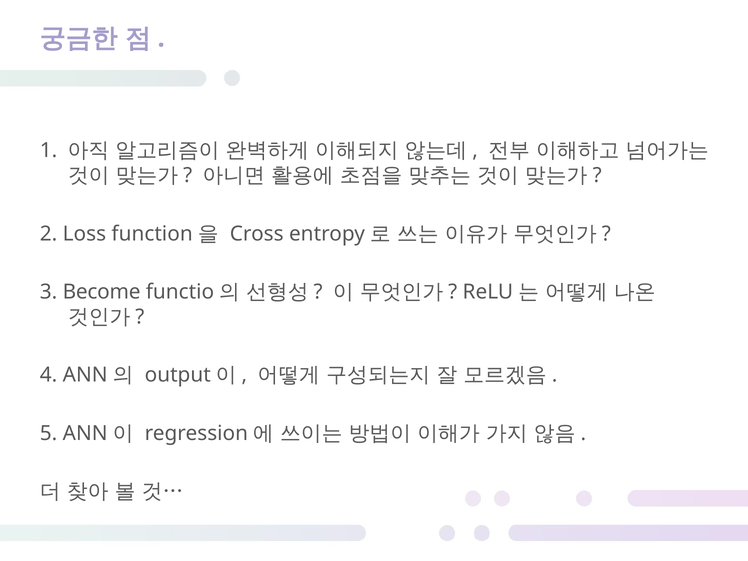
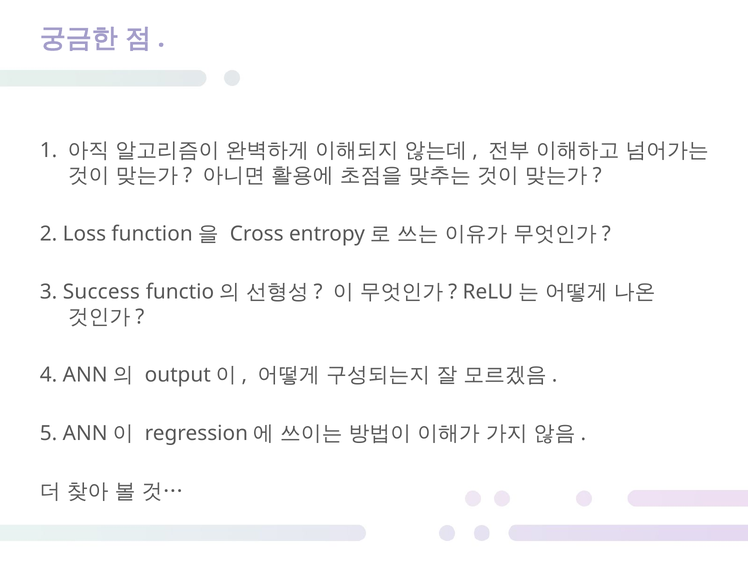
Become: Become -> Success
